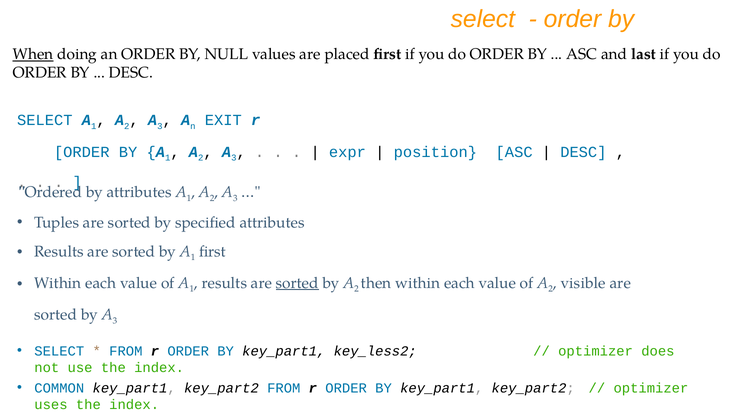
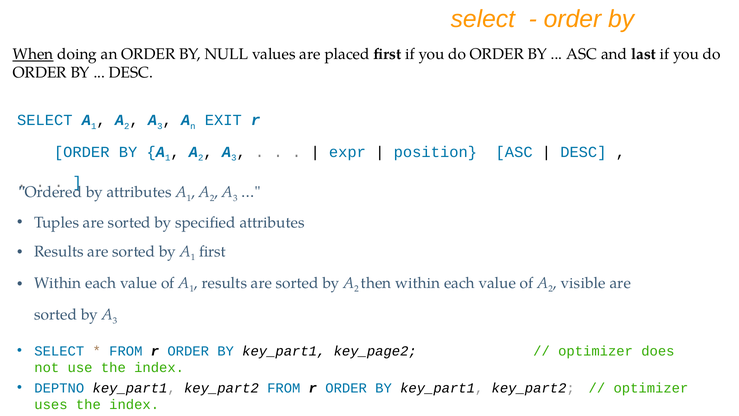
sorted at (297, 283) underline: present -> none
key_less2: key_less2 -> key_page2
COMMON: COMMON -> DEPTNO
